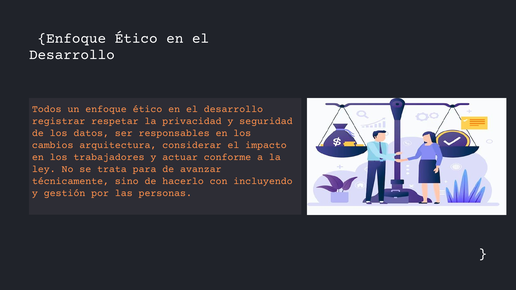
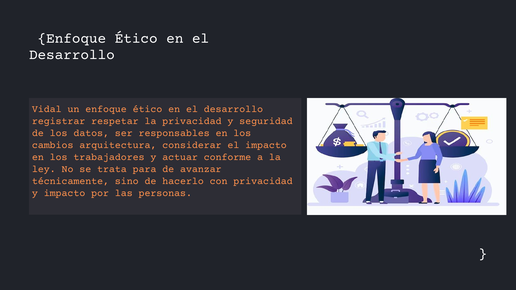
Todos: Todos -> Vidal
con incluyendo: incluyendo -> privacidad
y gestión: gestión -> impacto
